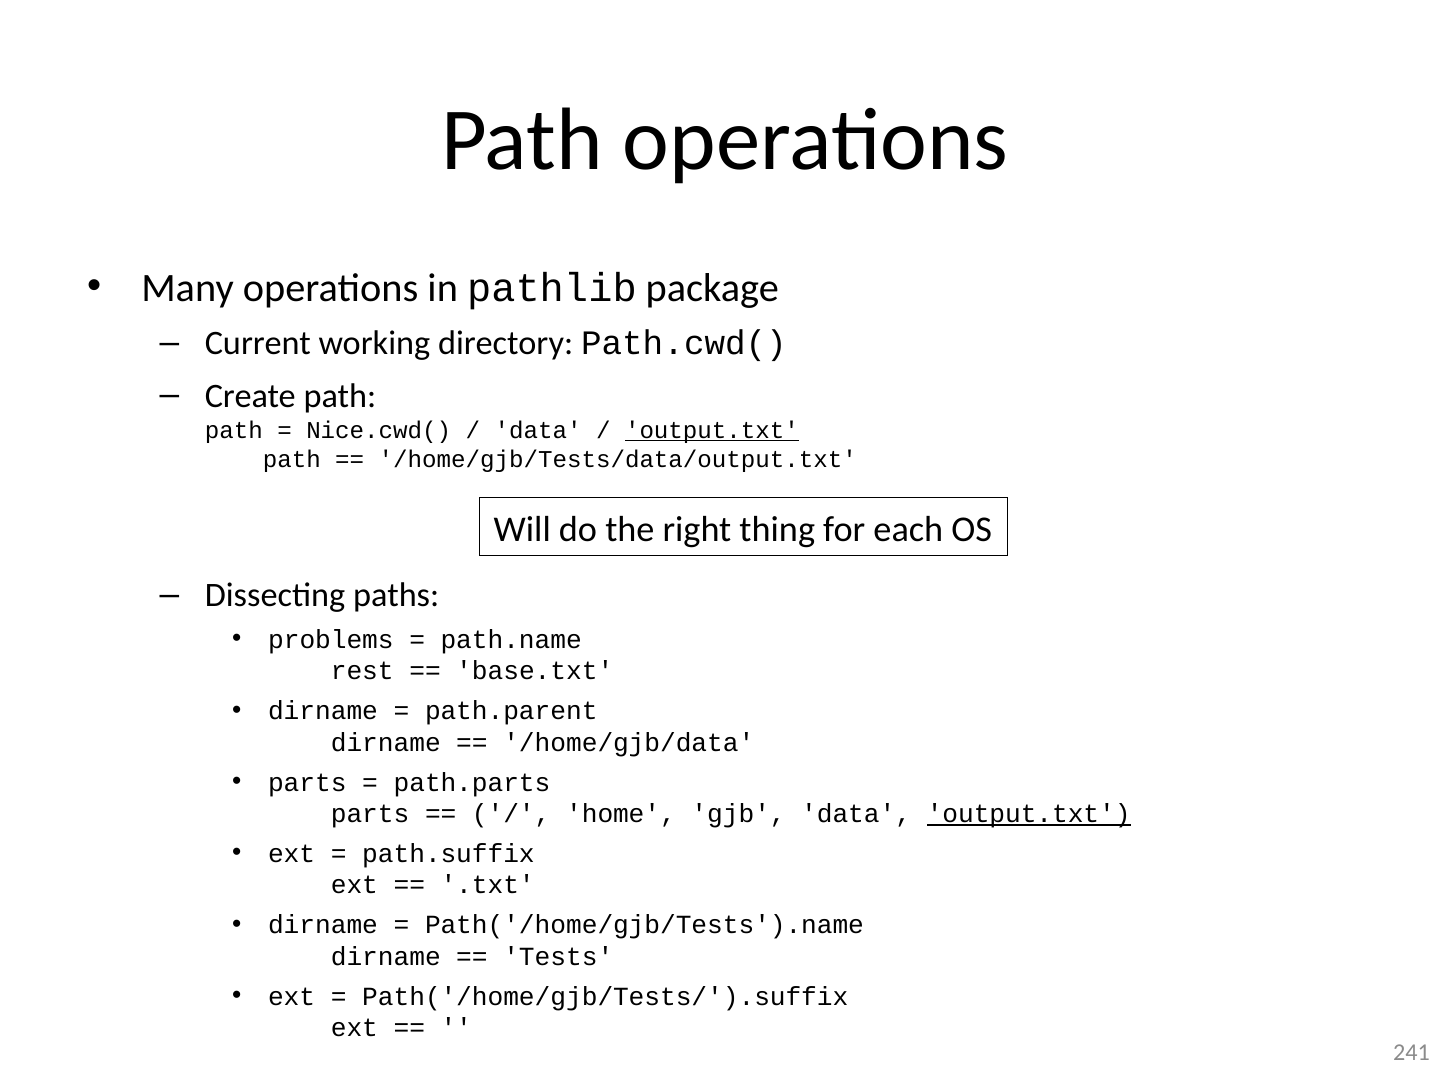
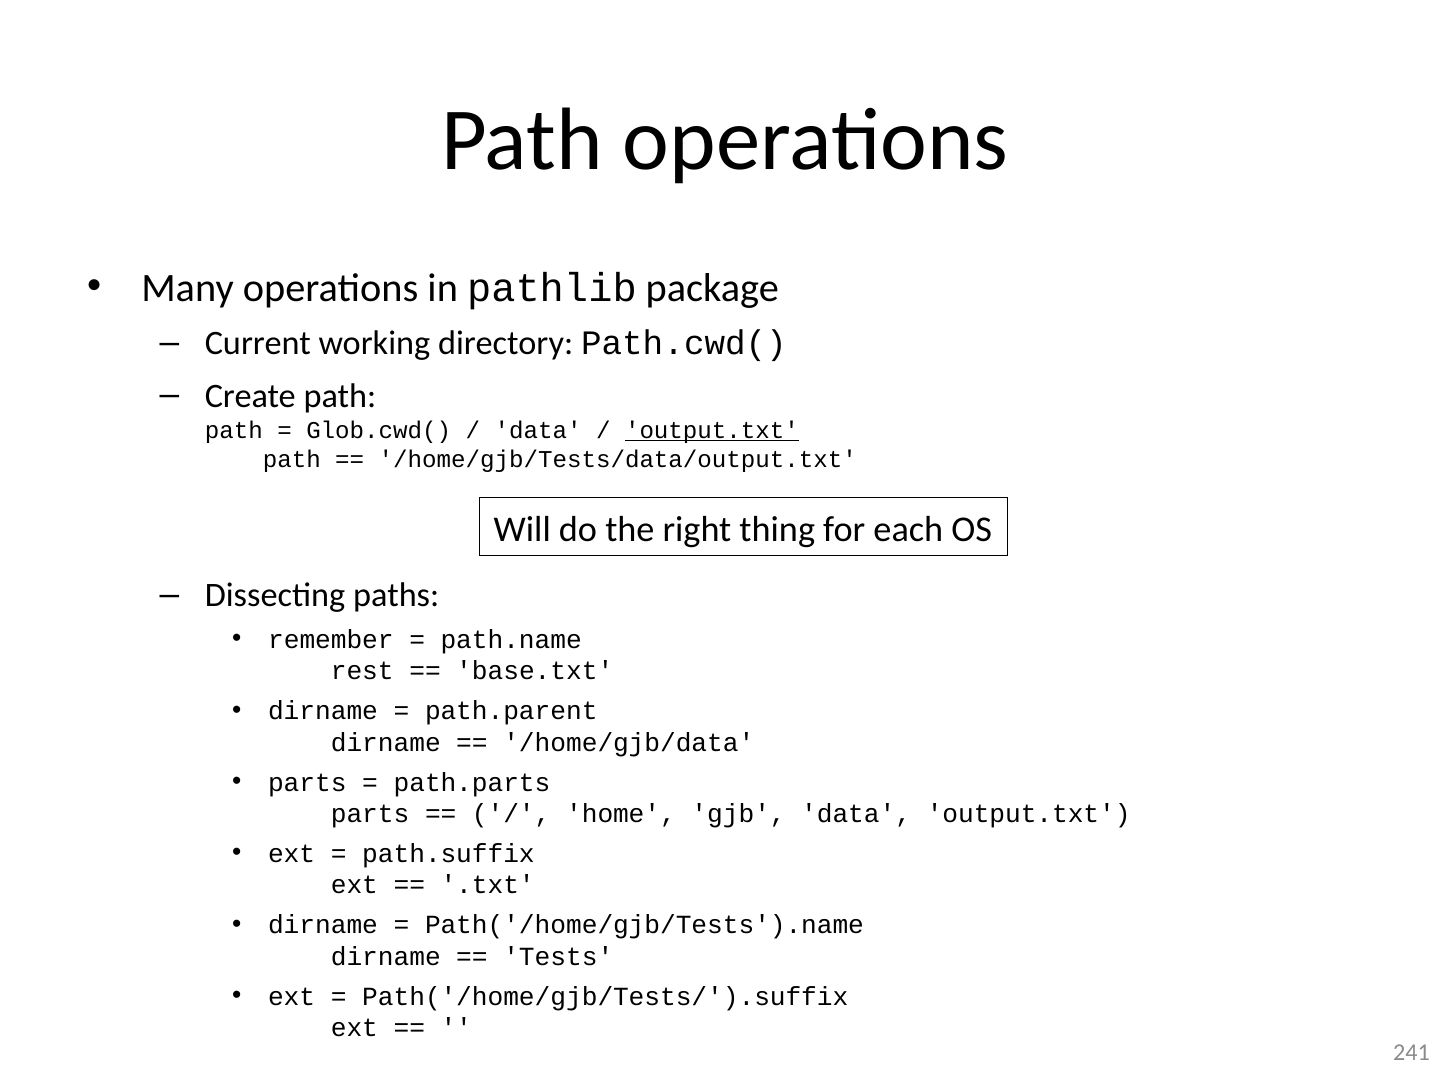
Nice.cwd(: Nice.cwd( -> Glob.cwd(
problems: problems -> remember
output.txt at (1029, 814) underline: present -> none
